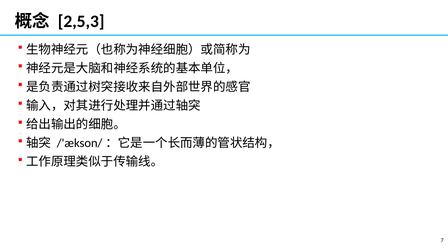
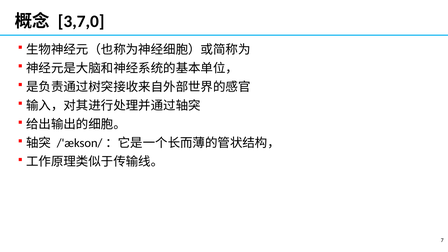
2,5,3: 2,5,3 -> 3,7,0
